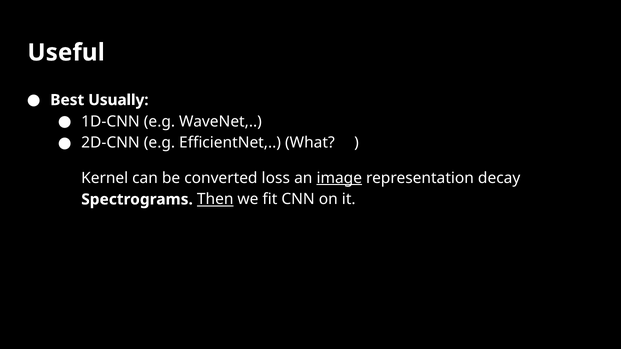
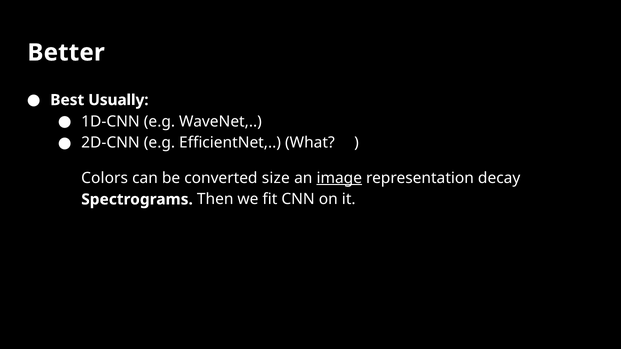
Useful: Useful -> Better
Kernel: Kernel -> Colors
loss: loss -> size
Then underline: present -> none
